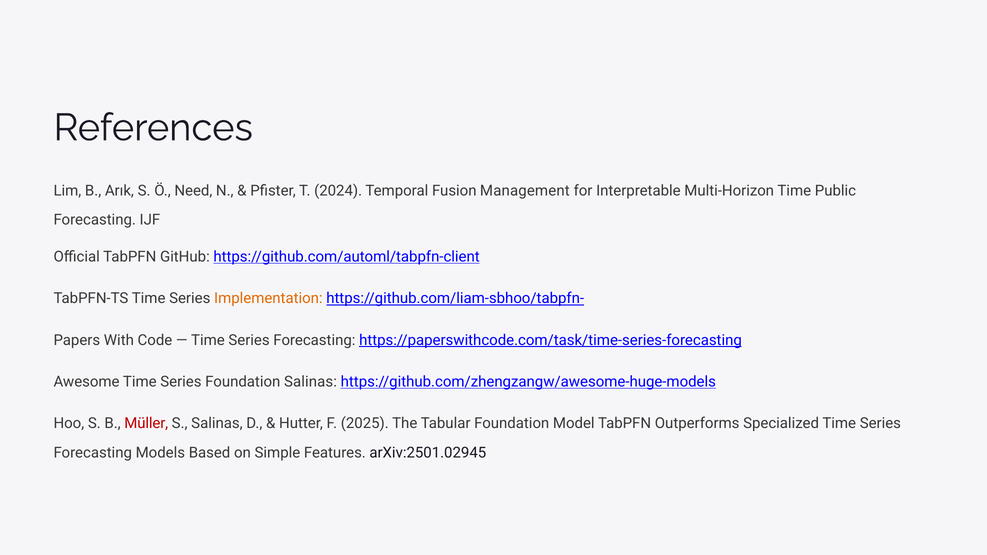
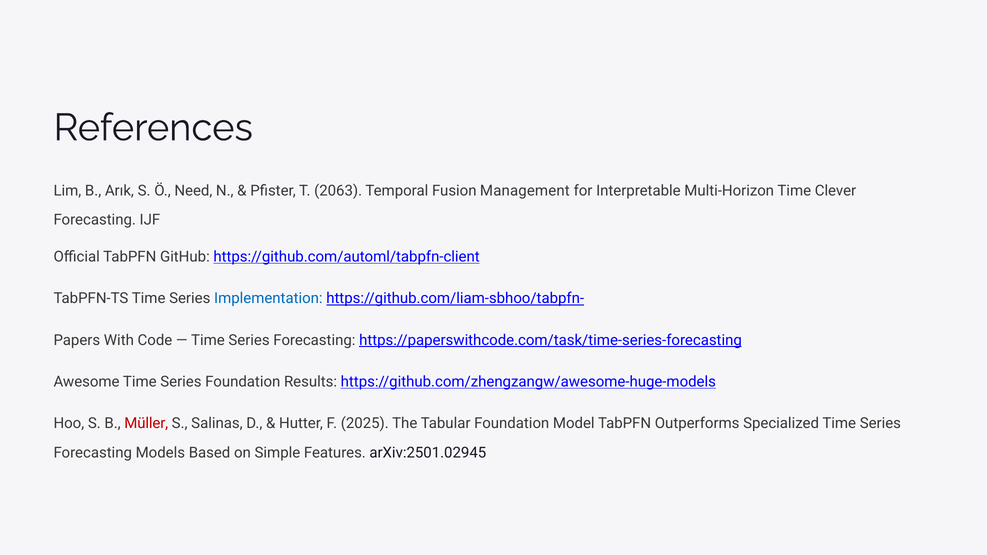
2024: 2024 -> 2063
Public: Public -> Clever
Implementation colour: orange -> blue
Foundation Salinas: Salinas -> Results
